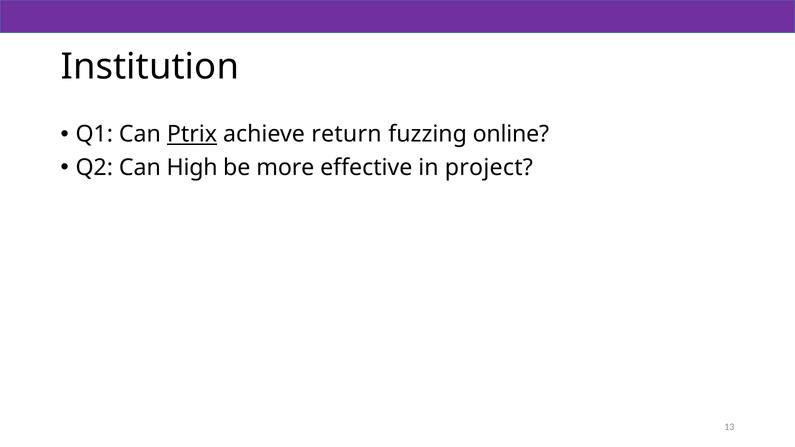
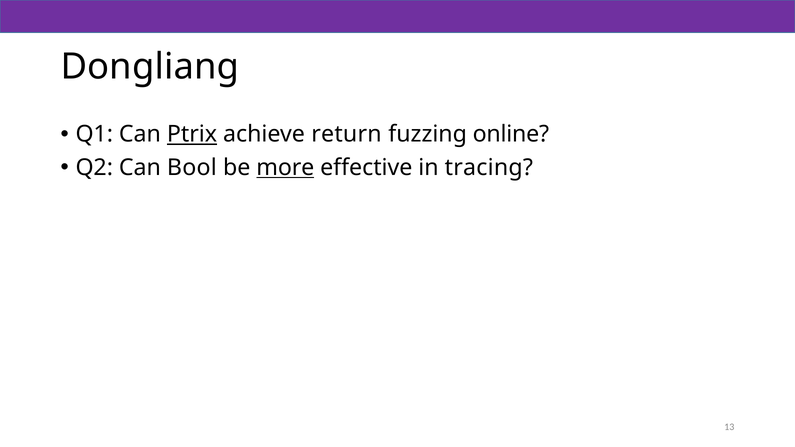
Institution: Institution -> Dongliang
High: High -> Bool
more underline: none -> present
project: project -> tracing
